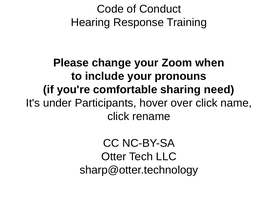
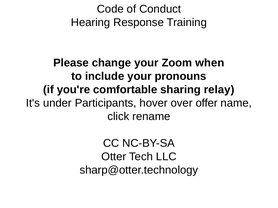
need: need -> relay
over click: click -> offer
